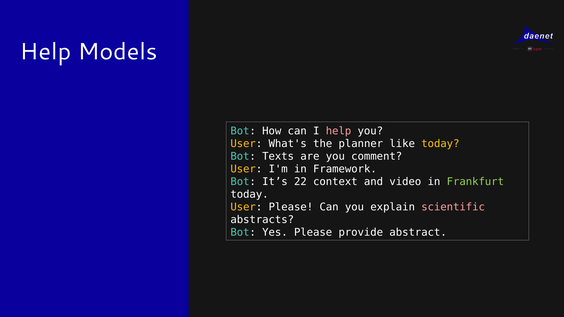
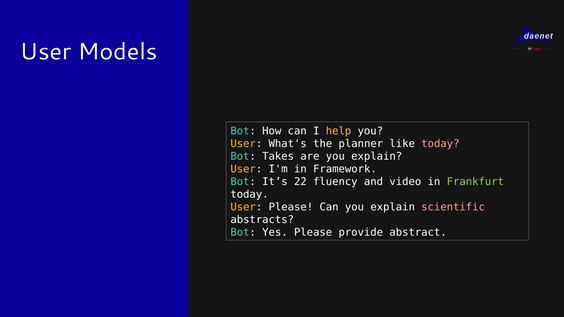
Help at (46, 52): Help -> User
help at (339, 131) colour: pink -> yellow
today at (440, 144) colour: yellow -> pink
Texts: Texts -> Takes
are you comment: comment -> explain
context: context -> fluency
